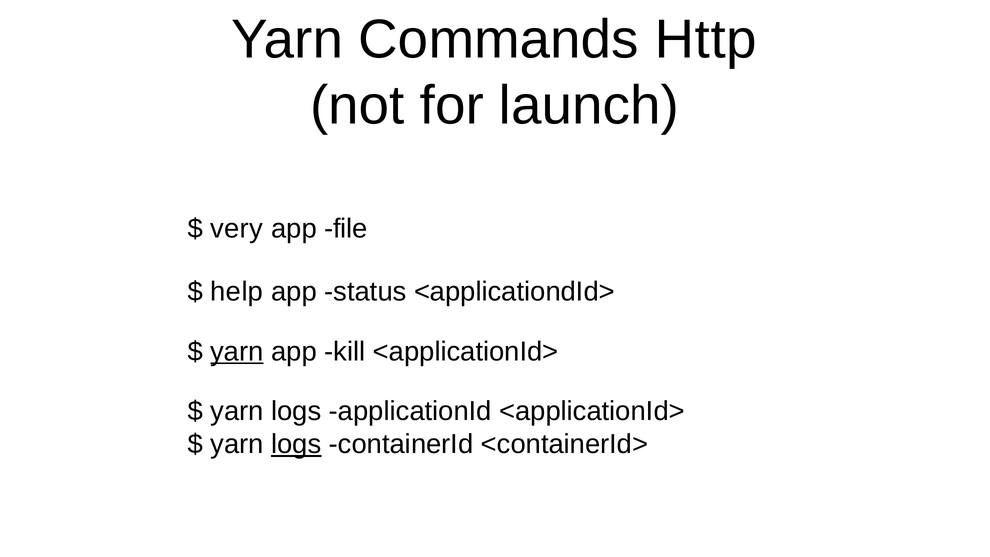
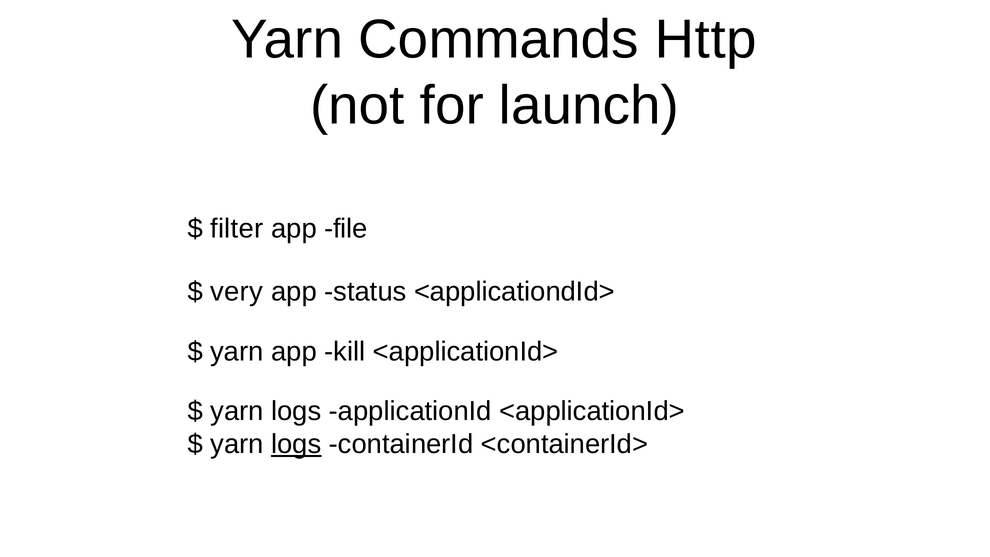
very: very -> filter
help: help -> very
yarn at (237, 351) underline: present -> none
